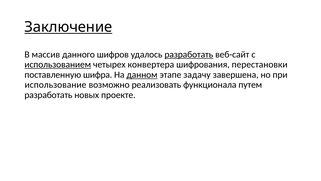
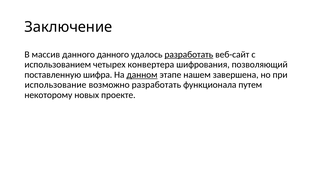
Заключение underline: present -> none
данного шифров: шифров -> данного
использованием underline: present -> none
перестановки: перестановки -> позволяющий
задачу: задачу -> нашем
возможно реализовать: реализовать -> разработать
разработать at (48, 95): разработать -> некоторому
